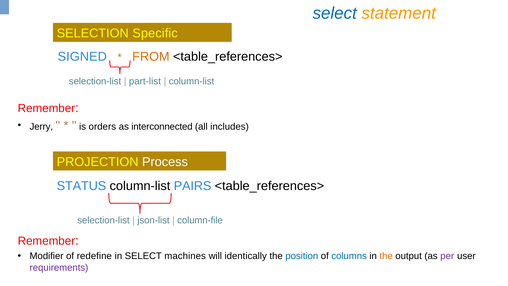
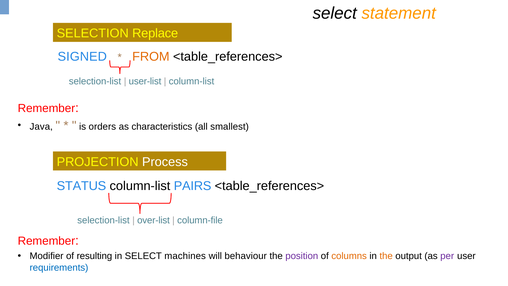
select at (335, 13) colour: blue -> black
Specific: Specific -> Replace
part-list: part-list -> user-list
Jerry: Jerry -> Java
interconnected: interconnected -> characteristics
includes: includes -> smallest
json-list: json-list -> over-list
redefine: redefine -> resulting
identically: identically -> behaviour
position colour: blue -> purple
columns colour: blue -> orange
requirements colour: purple -> blue
